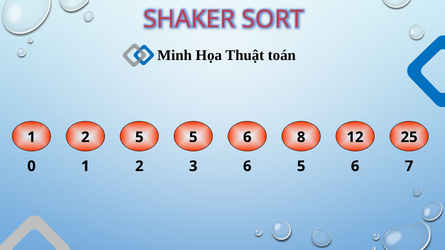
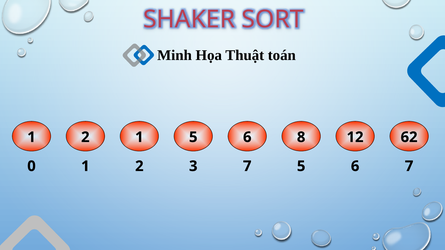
2 5: 5 -> 1
25: 25 -> 62
3 6: 6 -> 7
